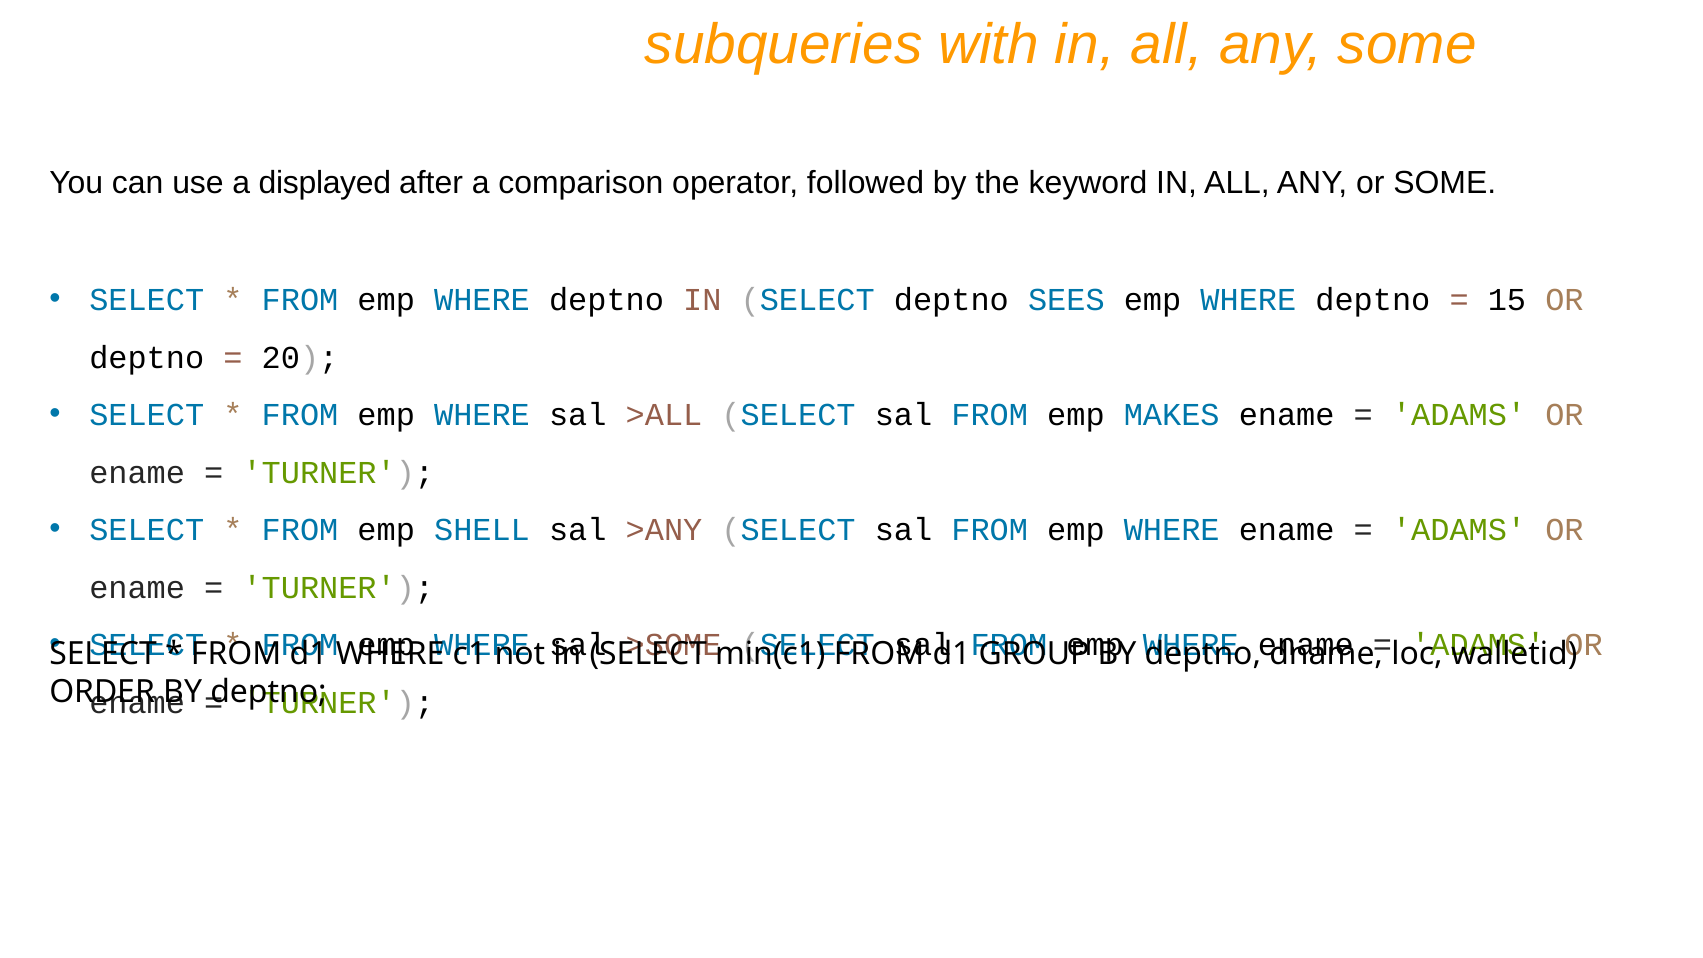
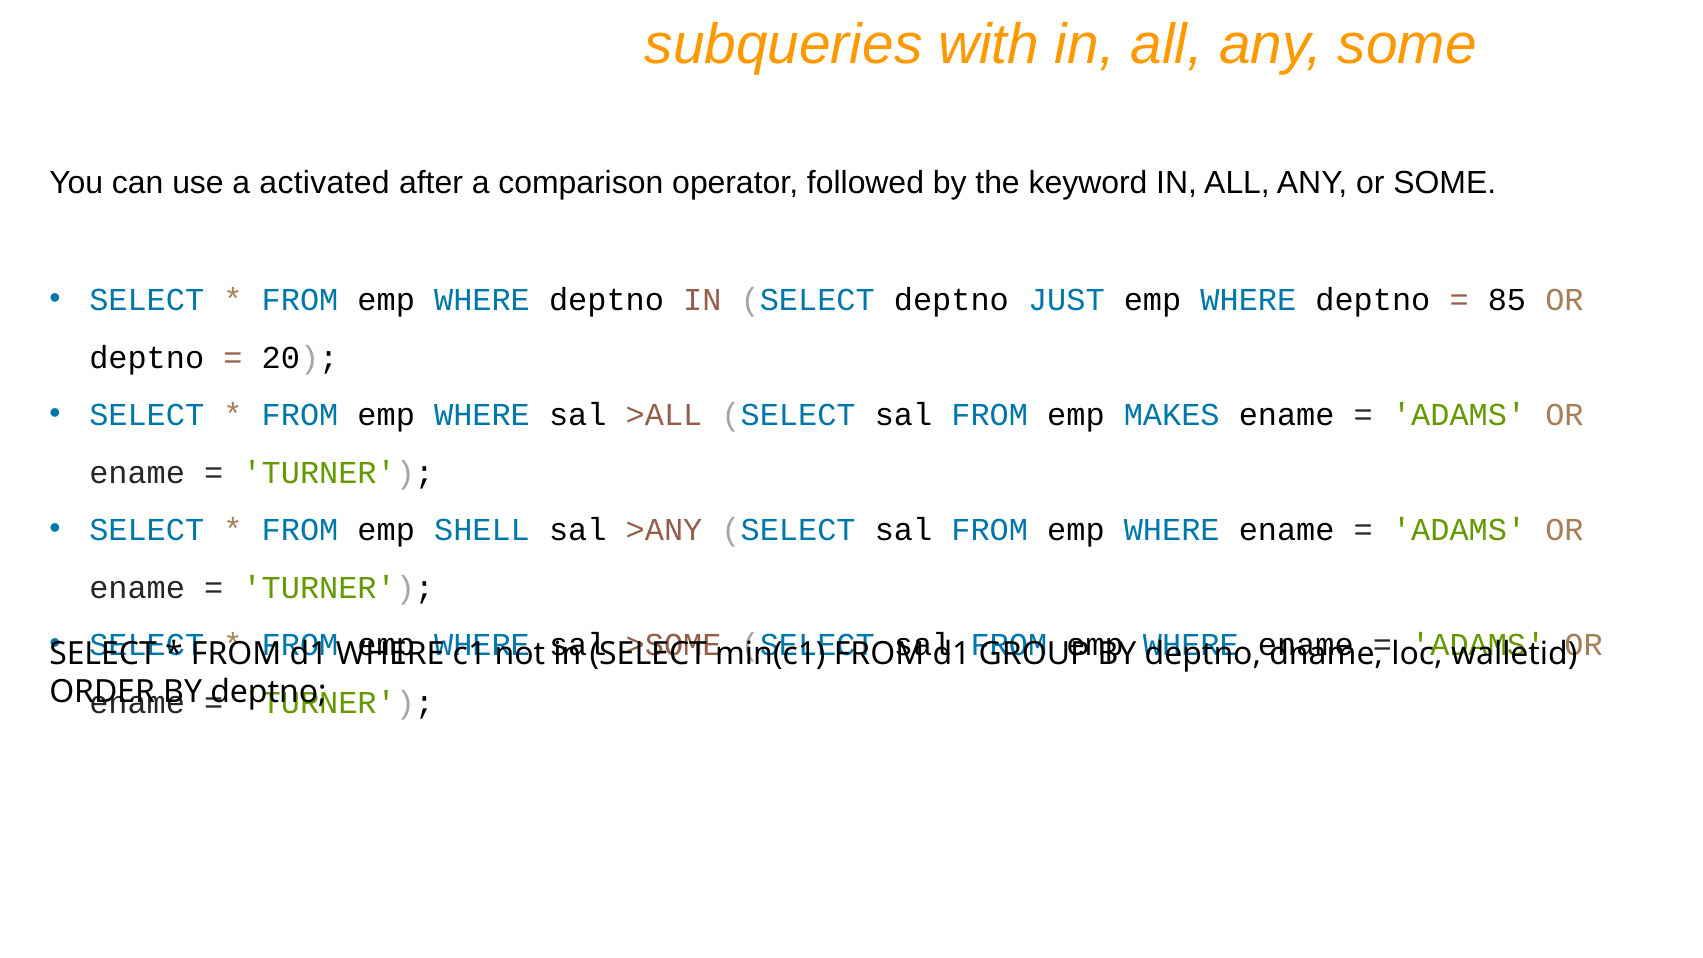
displayed: displayed -> activated
SEES: SEES -> JUST
15: 15 -> 85
